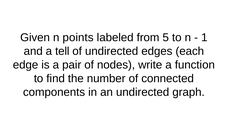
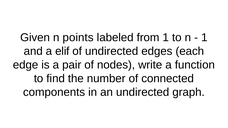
from 5: 5 -> 1
tell: tell -> elif
